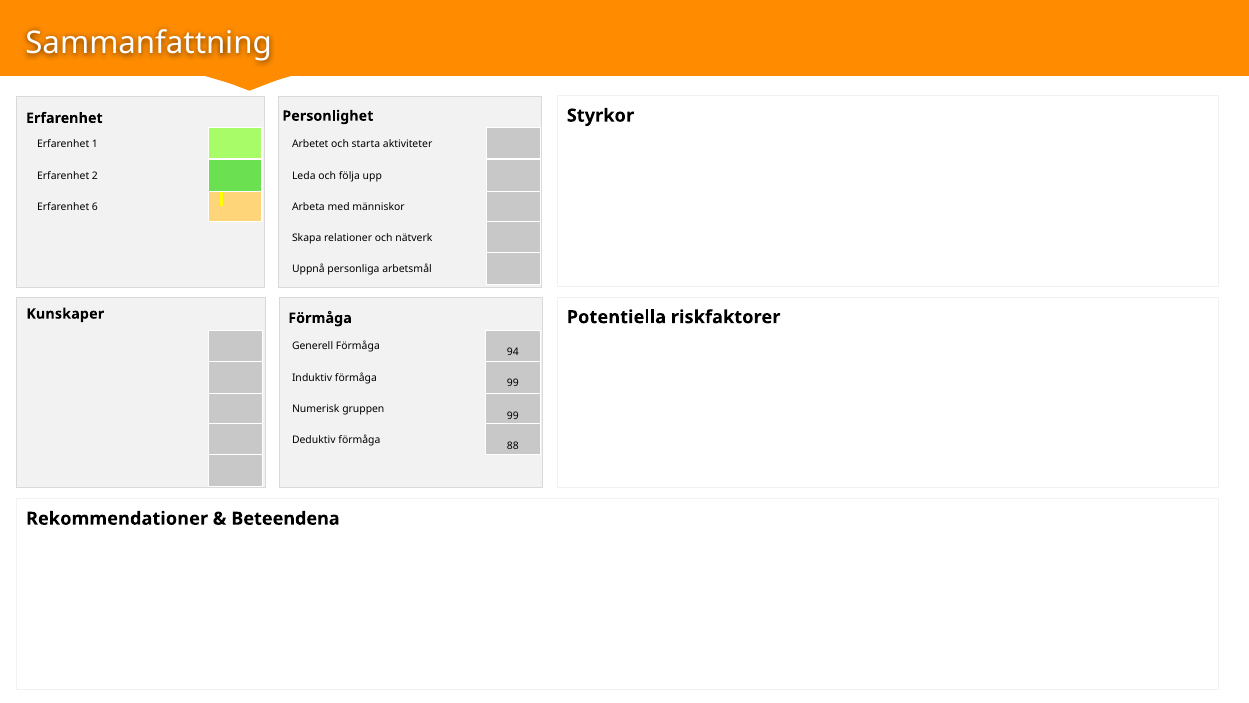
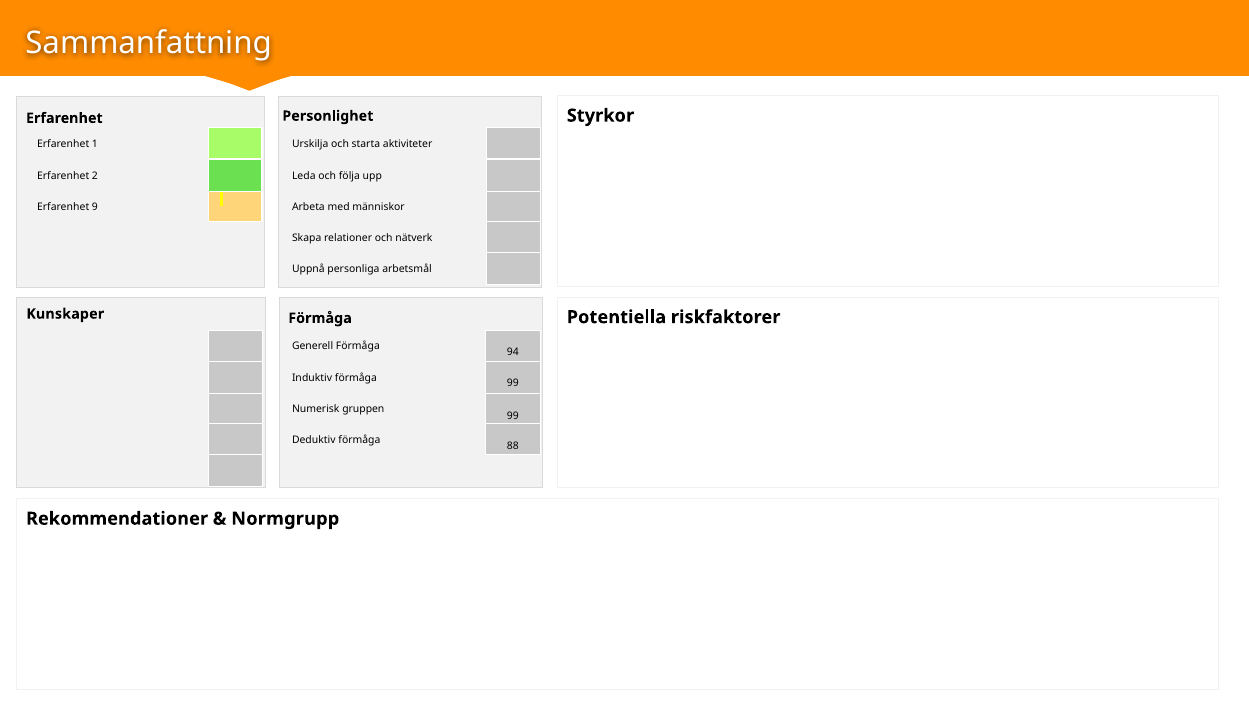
Arbetet: Arbetet -> Urskilja
6: 6 -> 9
Beteendena: Beteendena -> Normgrupp
